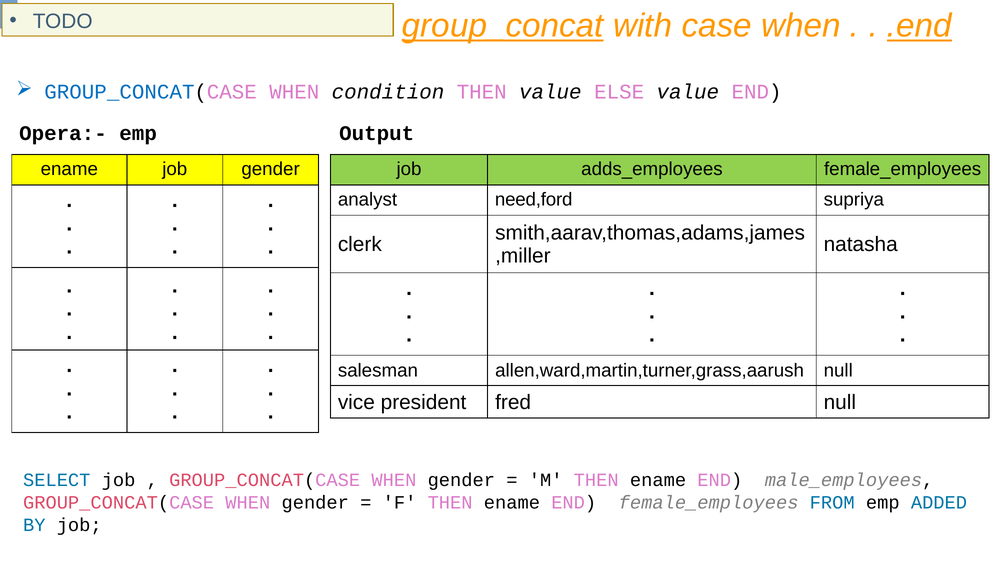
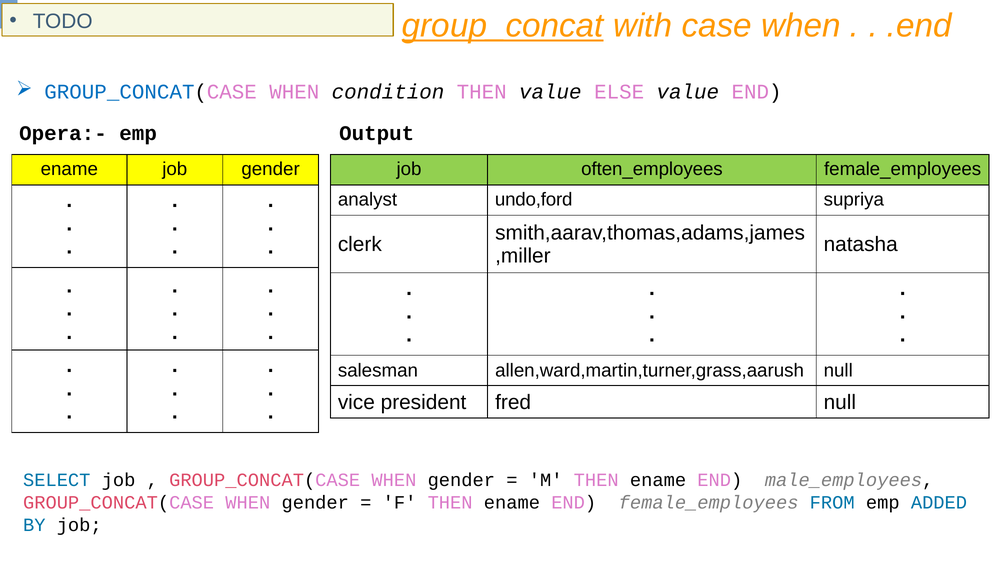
.end underline: present -> none
adds_employees: adds_employees -> often_employees
need,ford: need,ford -> undo,ford
